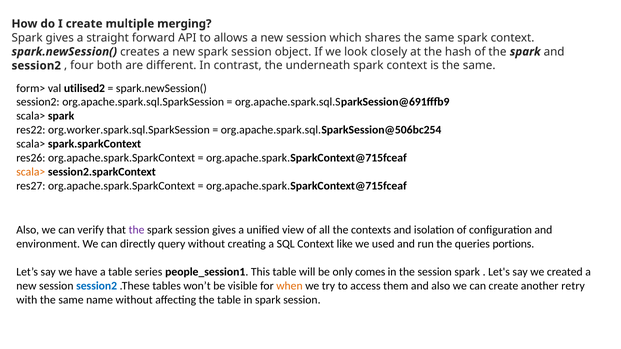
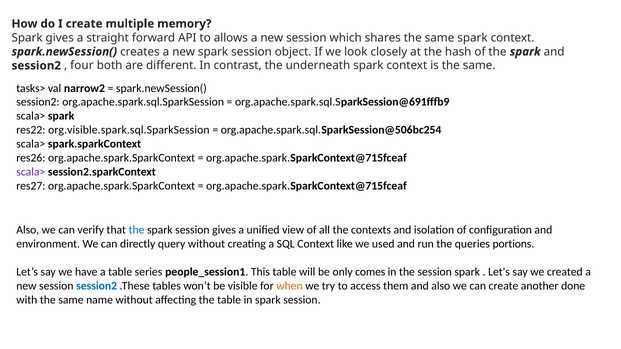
merging: merging -> memory
form>: form> -> tasks>
utilised2: utilised2 -> narrow2
org.worker.spark.sql.SparkSession: org.worker.spark.sql.SparkSession -> org.visible.spark.sql.SparkSession
scala> at (31, 172) colour: orange -> purple
the at (137, 230) colour: purple -> blue
retry: retry -> done
